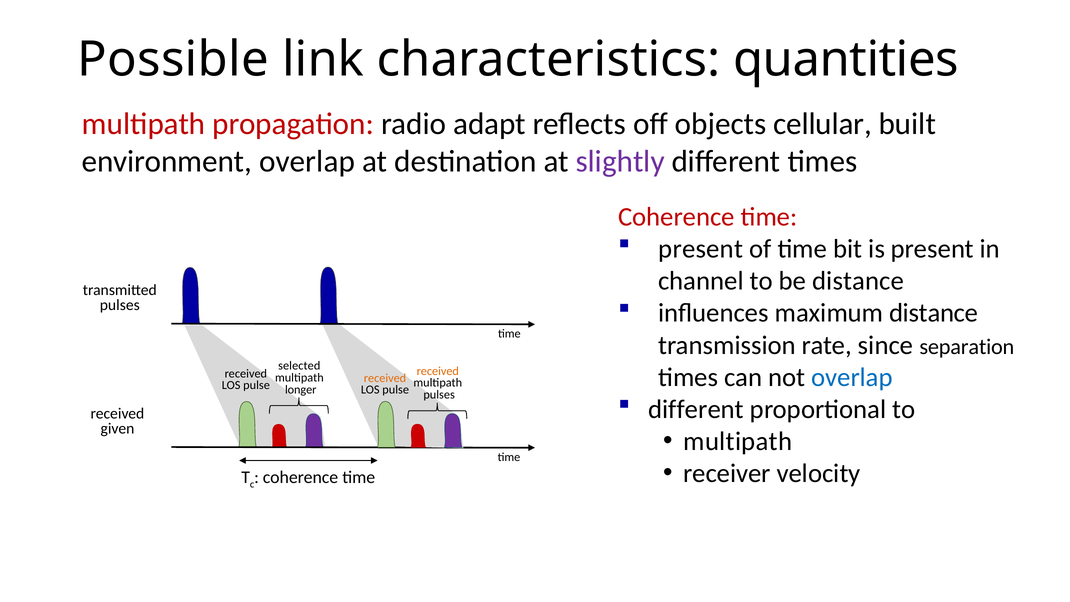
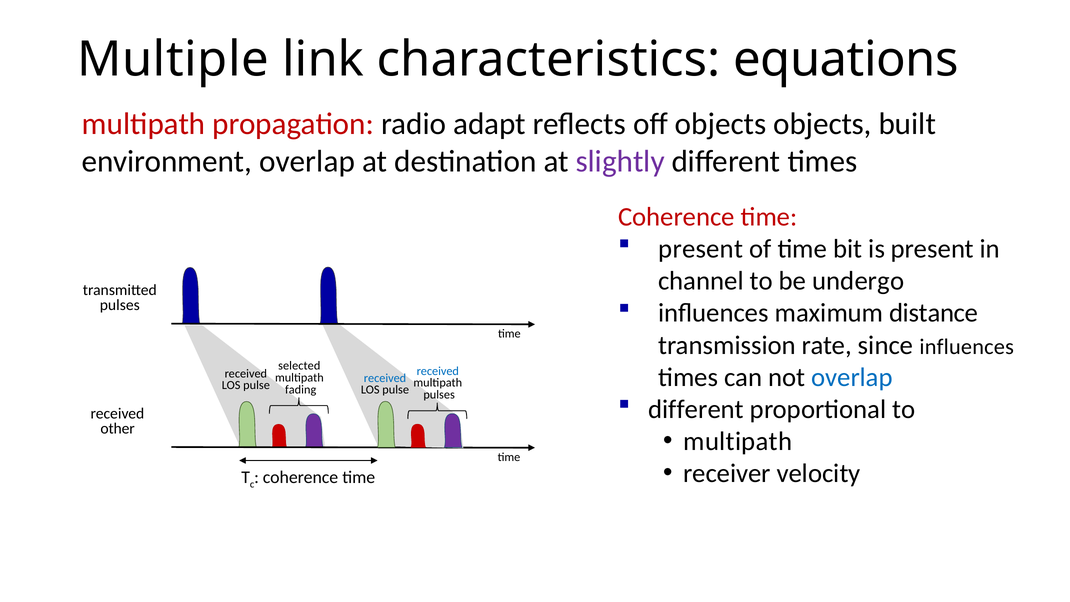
Possible: Possible -> Multiple
quantities: quantities -> equations
objects cellular: cellular -> objects
be distance: distance -> undergo
since separation: separation -> influences
received at (438, 371) colour: orange -> blue
received at (385, 378) colour: orange -> blue
longer: longer -> fading
given: given -> other
